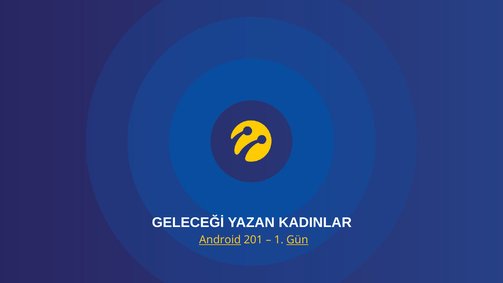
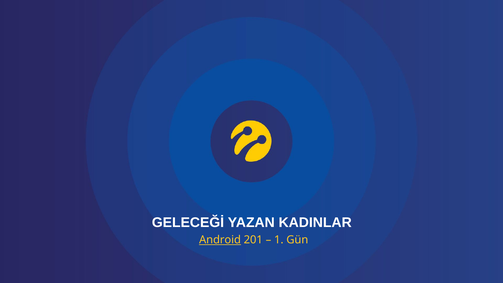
Gün underline: present -> none
